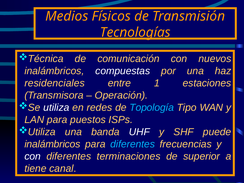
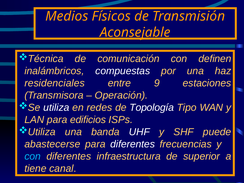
Tecnologías: Tecnologías -> Aconsejable
nuevos: nuevos -> definen
1: 1 -> 9
Topología colour: light blue -> white
puestos: puestos -> edificios
inalámbricos at (52, 144): inalámbricos -> abastecerse
diferentes at (133, 144) colour: light blue -> white
con at (33, 156) colour: white -> light blue
terminaciones: terminaciones -> infraestructura
